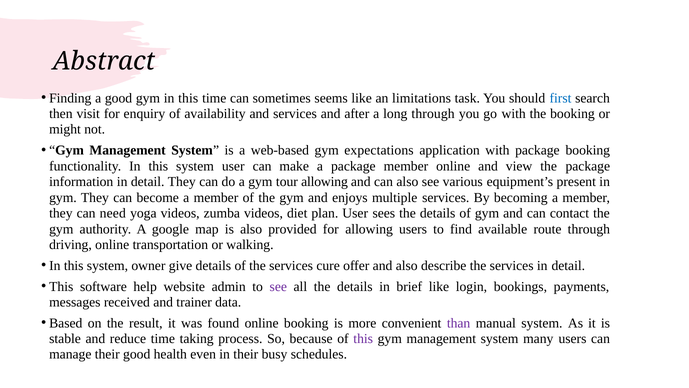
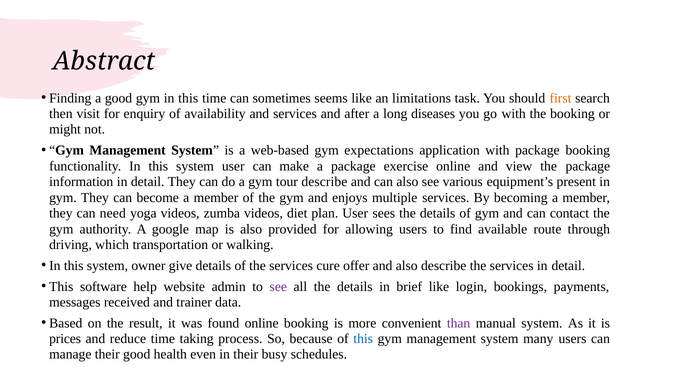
first colour: blue -> orange
long through: through -> diseases
package member: member -> exercise
tour allowing: allowing -> describe
driving online: online -> which
stable: stable -> prices
this at (363, 338) colour: purple -> blue
